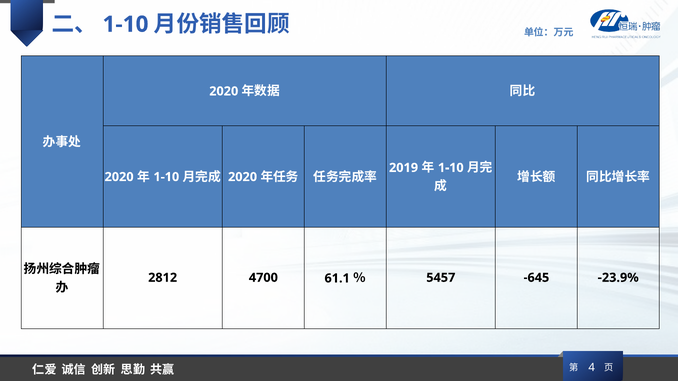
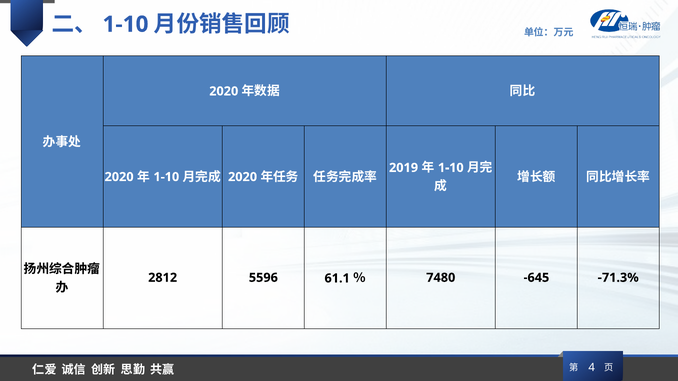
4700: 4700 -> 5596
5457: 5457 -> 7480
-23.9%: -23.9% -> -71.3%
